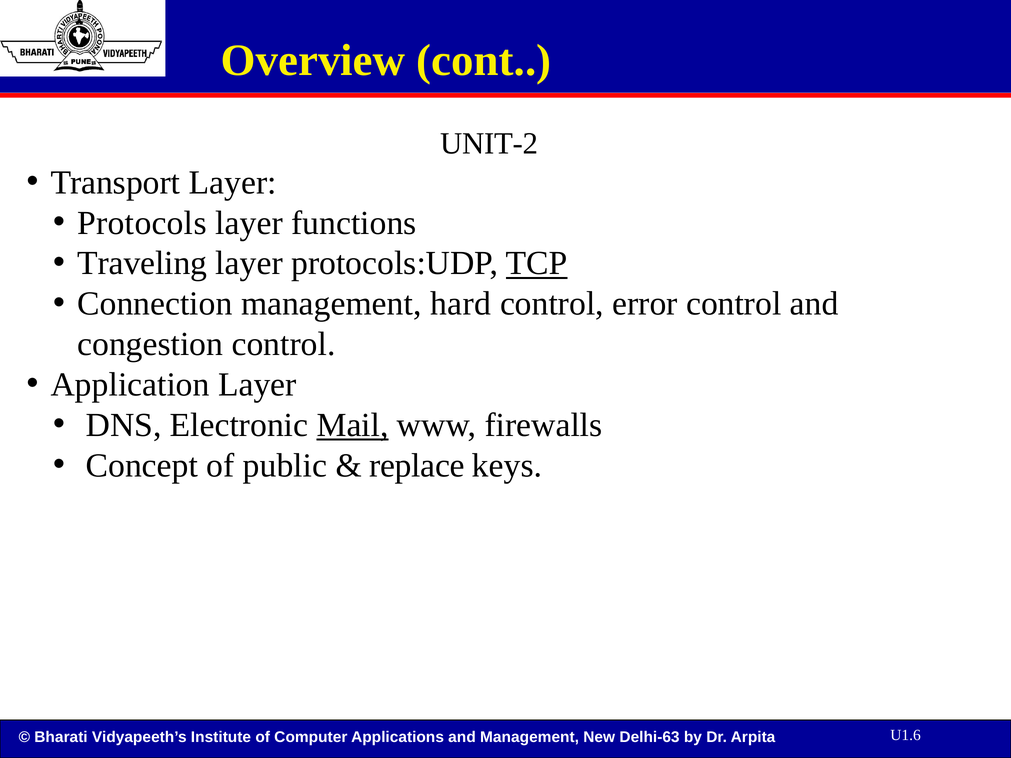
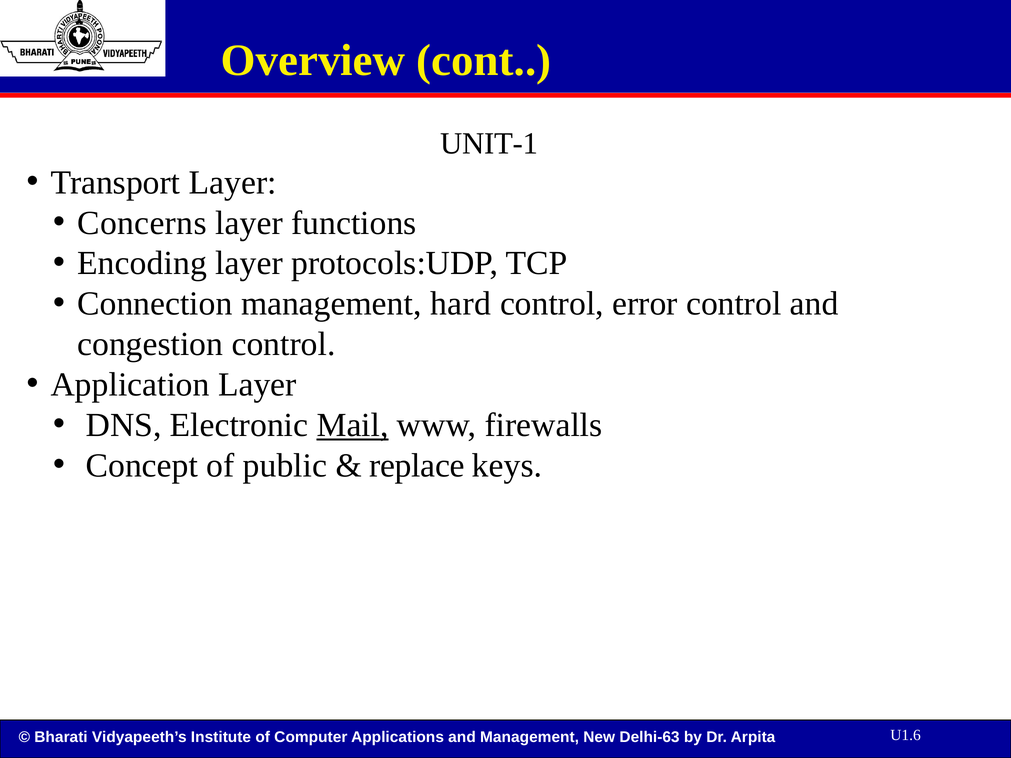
UNIT-2: UNIT-2 -> UNIT-1
Protocols: Protocols -> Concerns
Traveling: Traveling -> Encoding
TCP underline: present -> none
